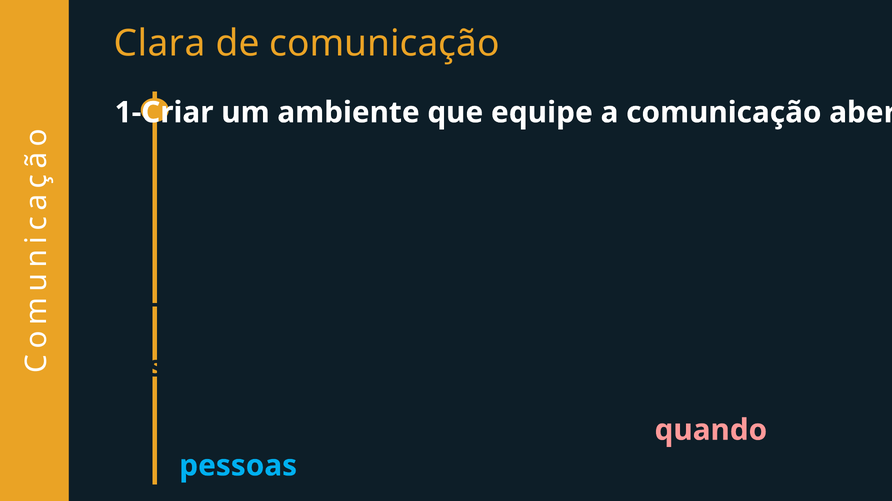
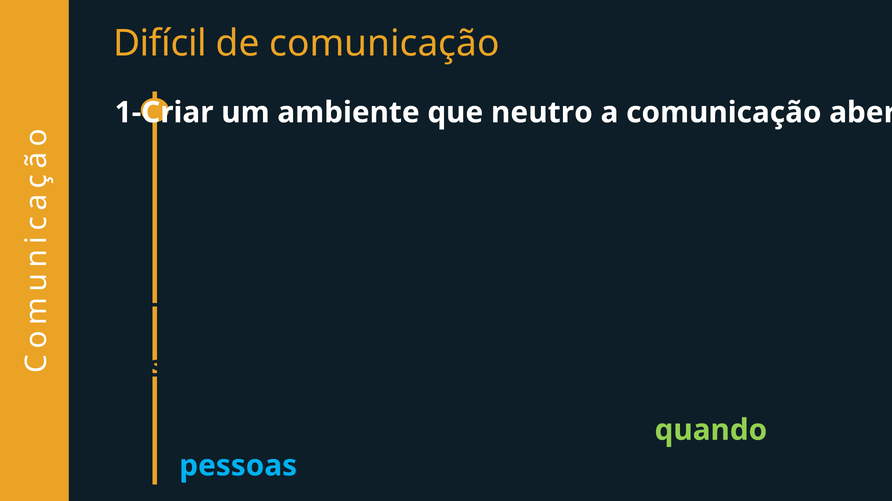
Clara: Clara -> Difícil
que equipe: equipe -> neutro
quando colour: pink -> light green
